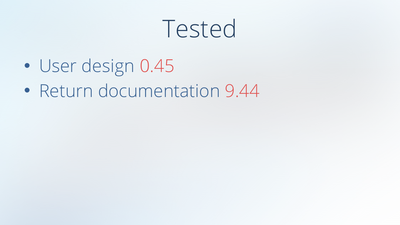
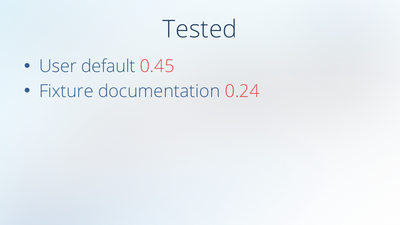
design: design -> default
Return: Return -> Fixture
9.44: 9.44 -> 0.24
